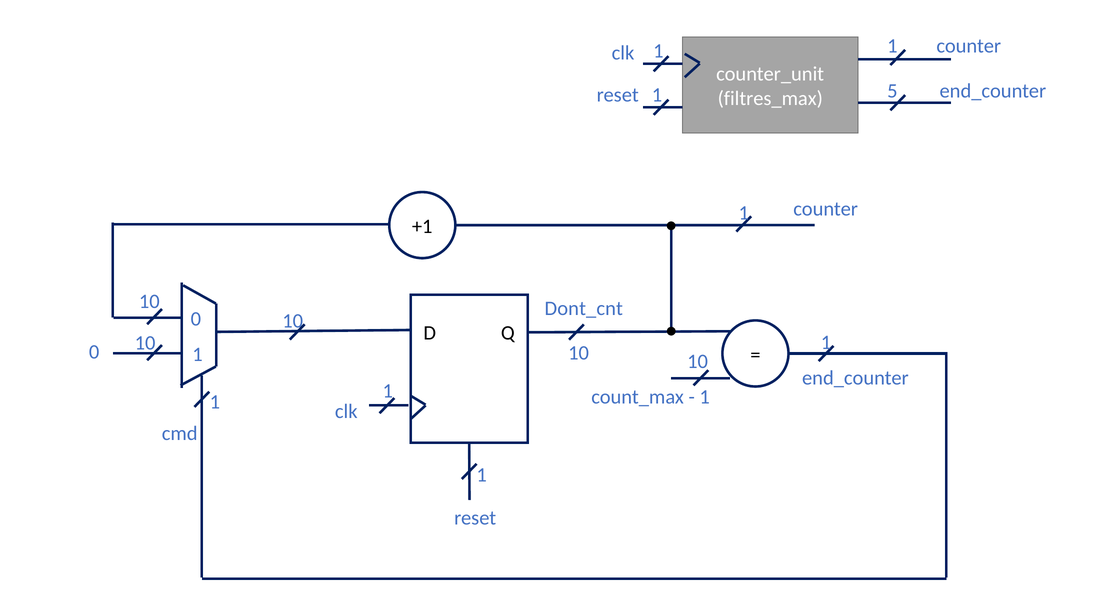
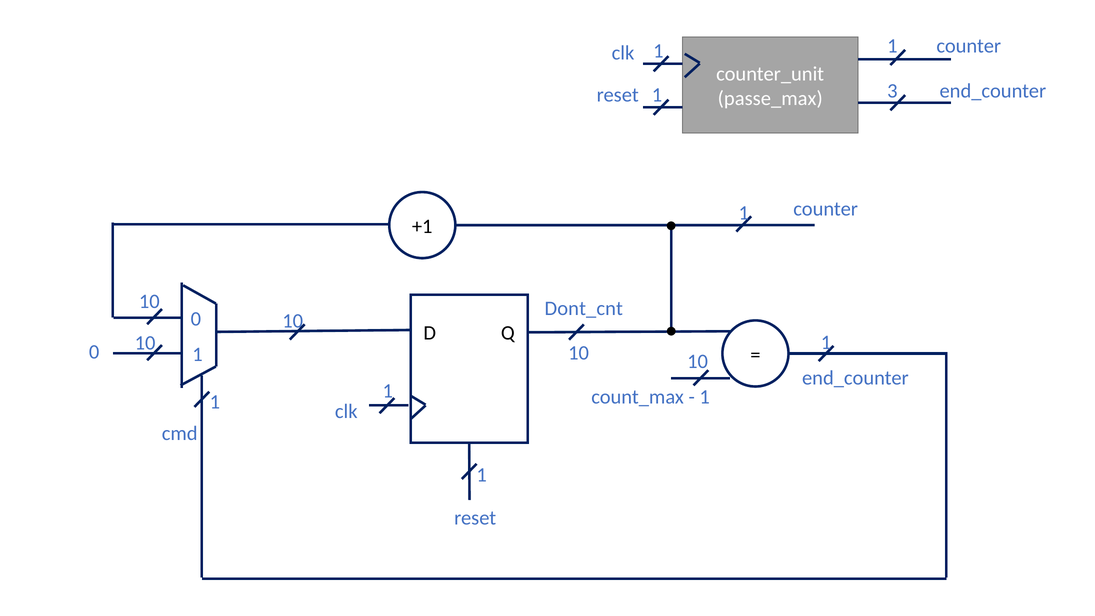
5: 5 -> 3
filtres_max: filtres_max -> passe_max
